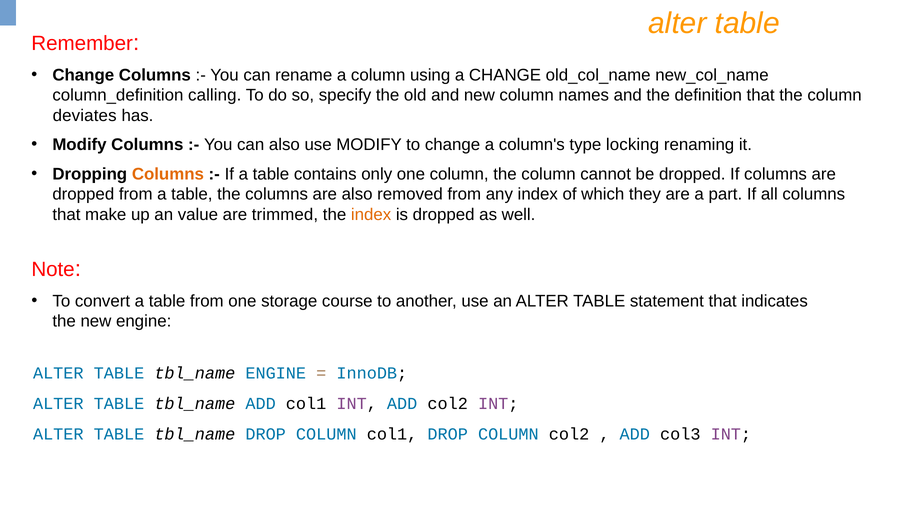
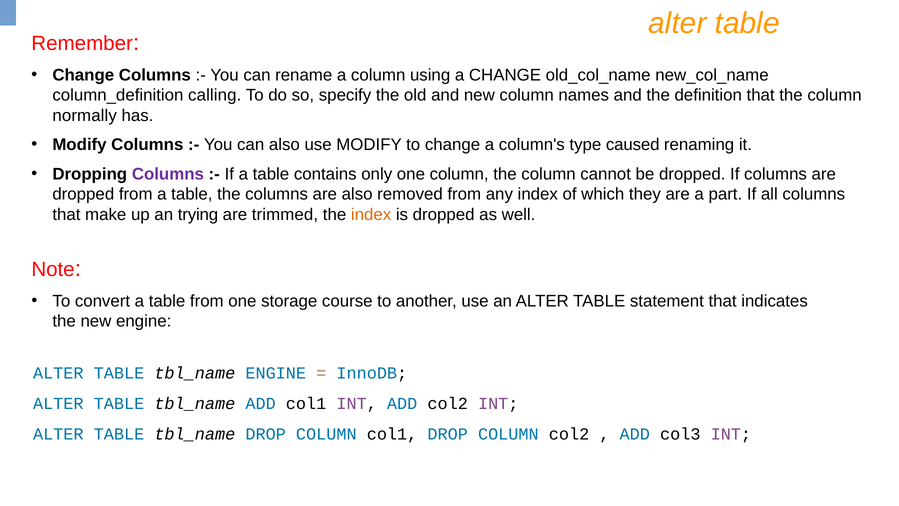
deviates: deviates -> normally
locking: locking -> caused
Columns at (168, 174) colour: orange -> purple
value: value -> trying
